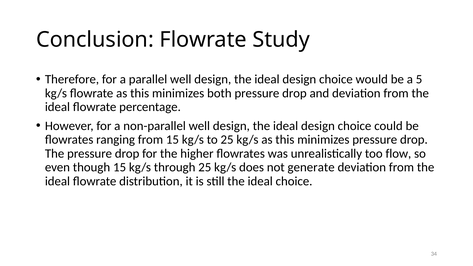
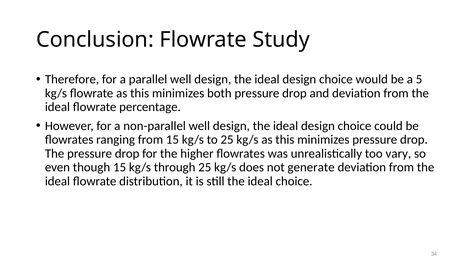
flow: flow -> vary
